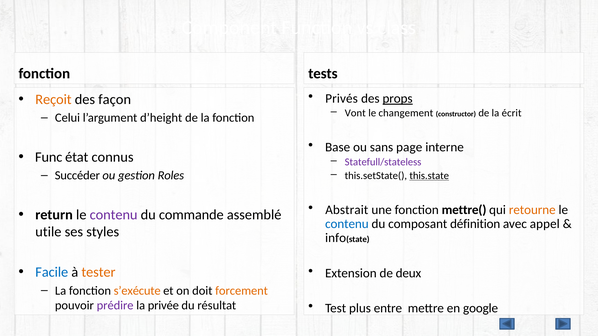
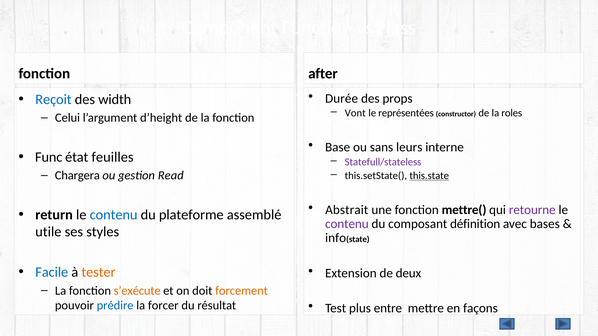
tests: tests -> after
Privés: Privés -> Durée
props underline: present -> none
Reçoit colour: orange -> blue
façon: façon -> width
changement: changement -> représentées
écrit: écrit -> roles
page: page -> leurs
connus: connus -> feuilles
Succéder: Succéder -> Chargera
Roles: Roles -> Read
retourne colour: orange -> purple
contenu at (114, 215) colour: purple -> blue
commande: commande -> plateforme
contenu at (347, 224) colour: blue -> purple
appel: appel -> bases
google: google -> façons
prédire colour: purple -> blue
privée: privée -> forcer
